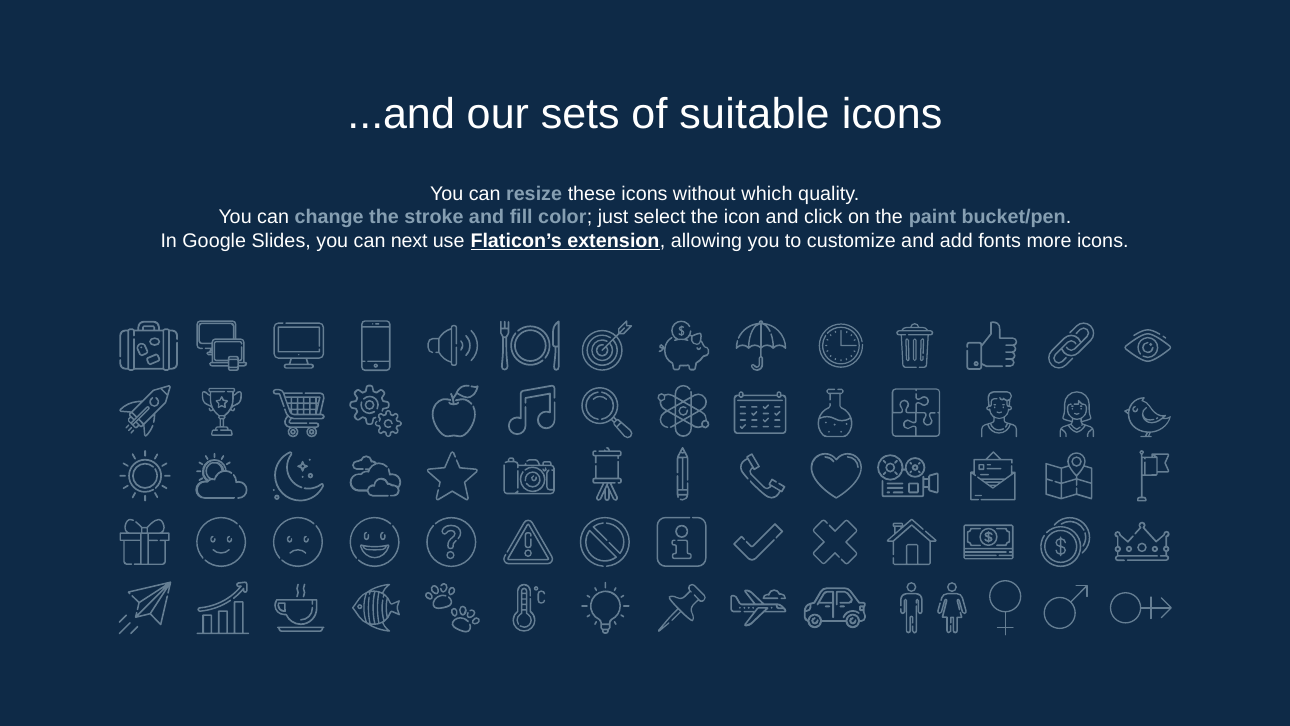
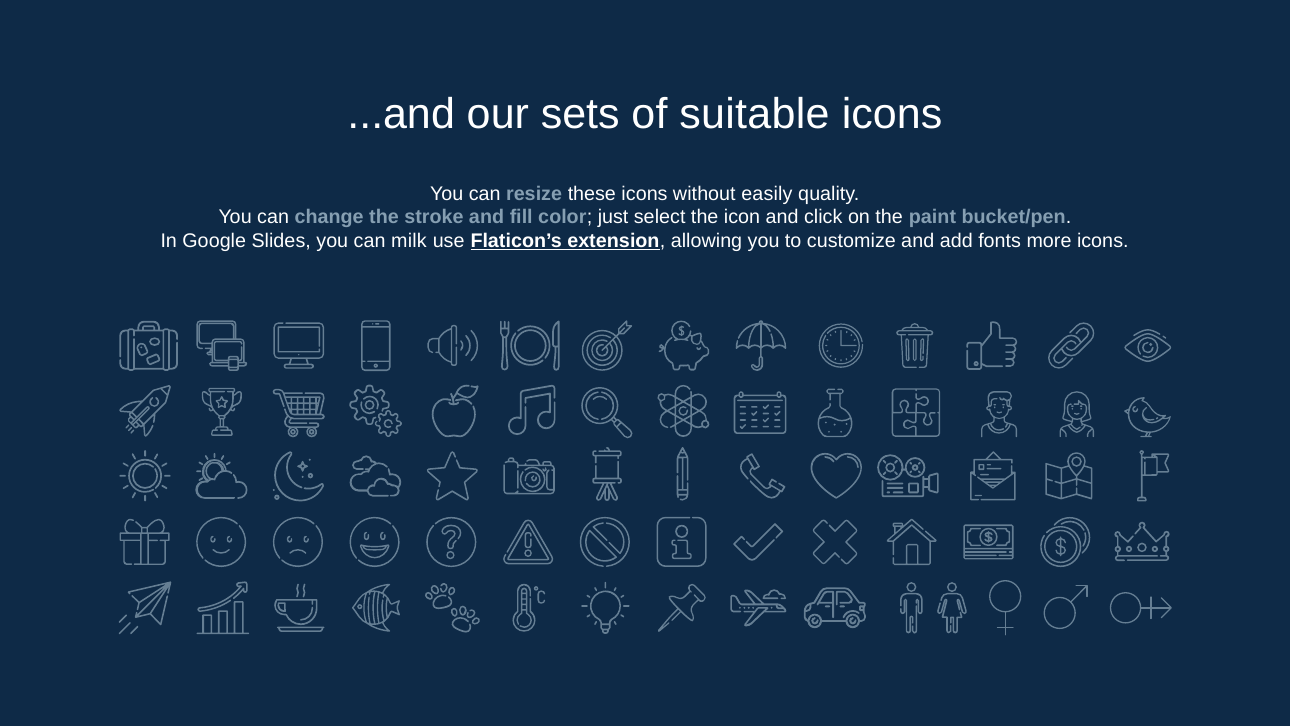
which: which -> easily
next: next -> milk
